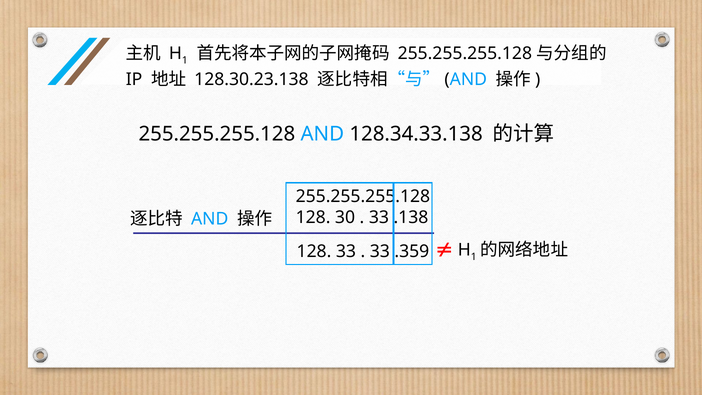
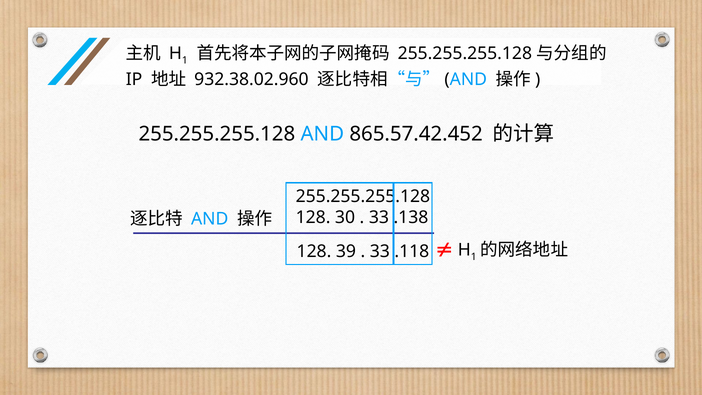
128.30.23.138: 128.30.23.138 -> 932.38.02.960
128.34.33.138: 128.34.33.138 -> 865.57.42.452
128 33: 33 -> 39
.359: .359 -> .118
